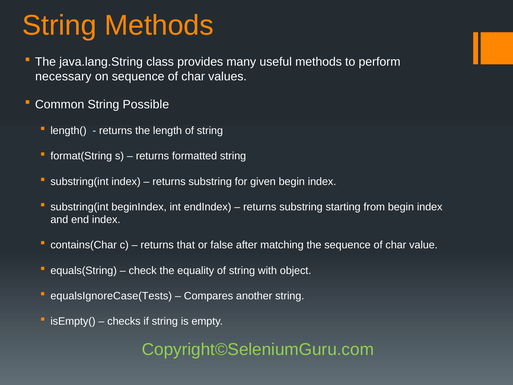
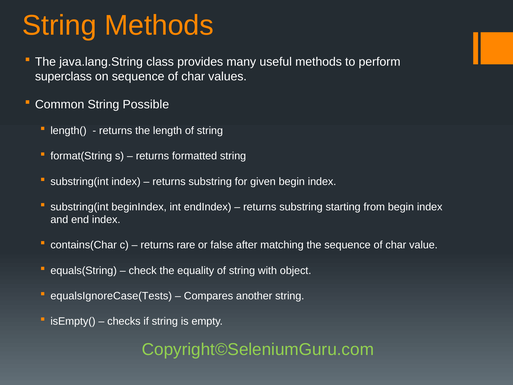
necessary: necessary -> superclass
that: that -> rare
